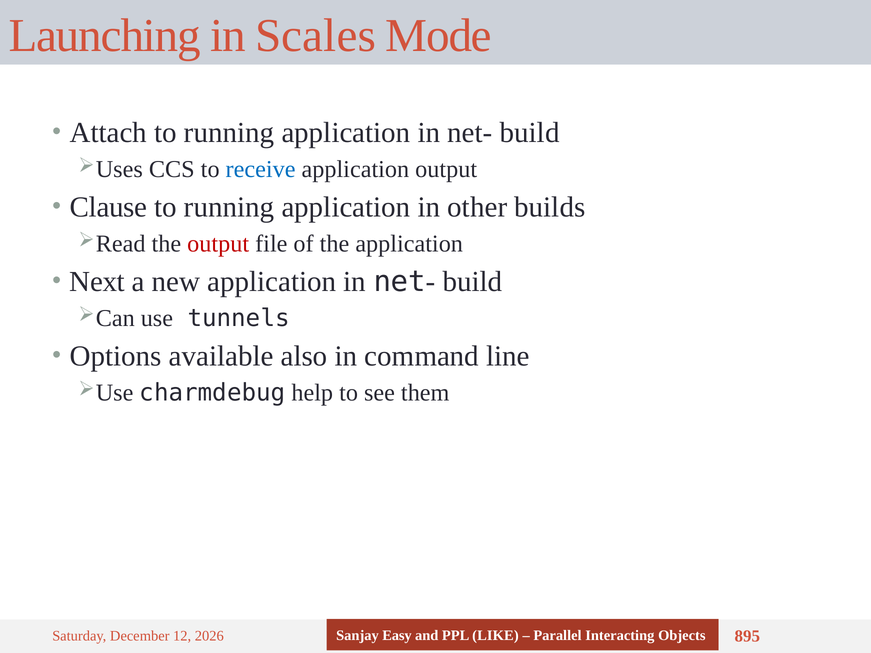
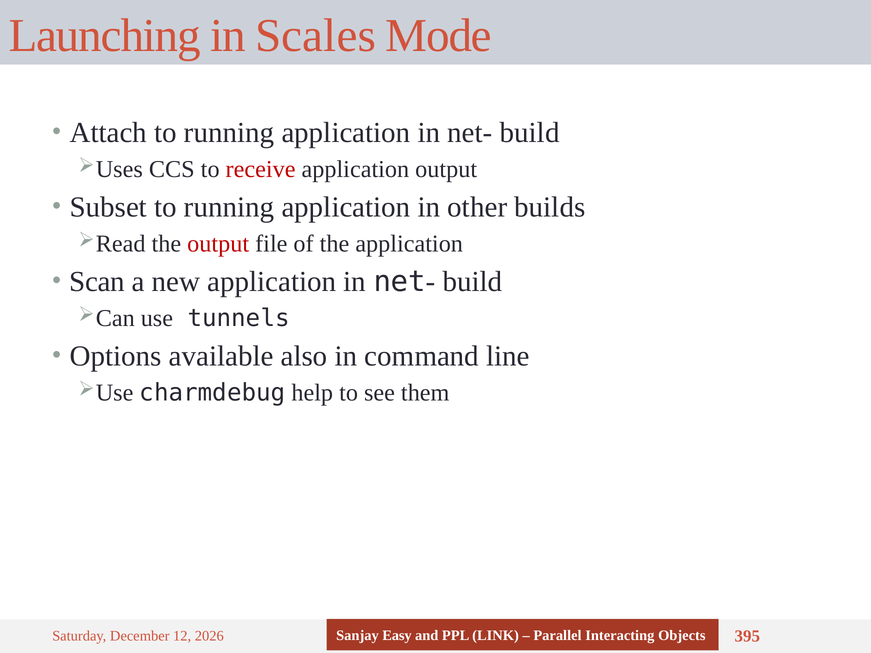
receive colour: blue -> red
Clause: Clause -> Subset
Next: Next -> Scan
LIKE: LIKE -> LINK
895: 895 -> 395
